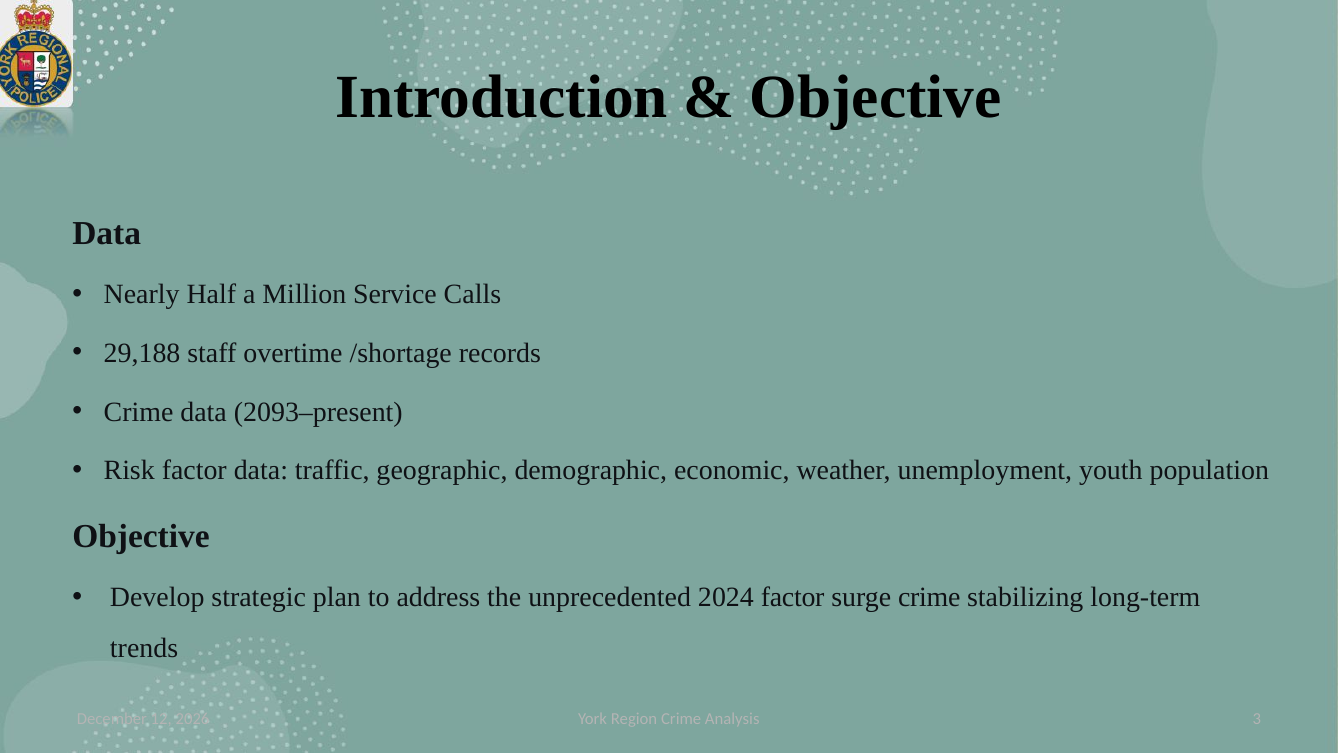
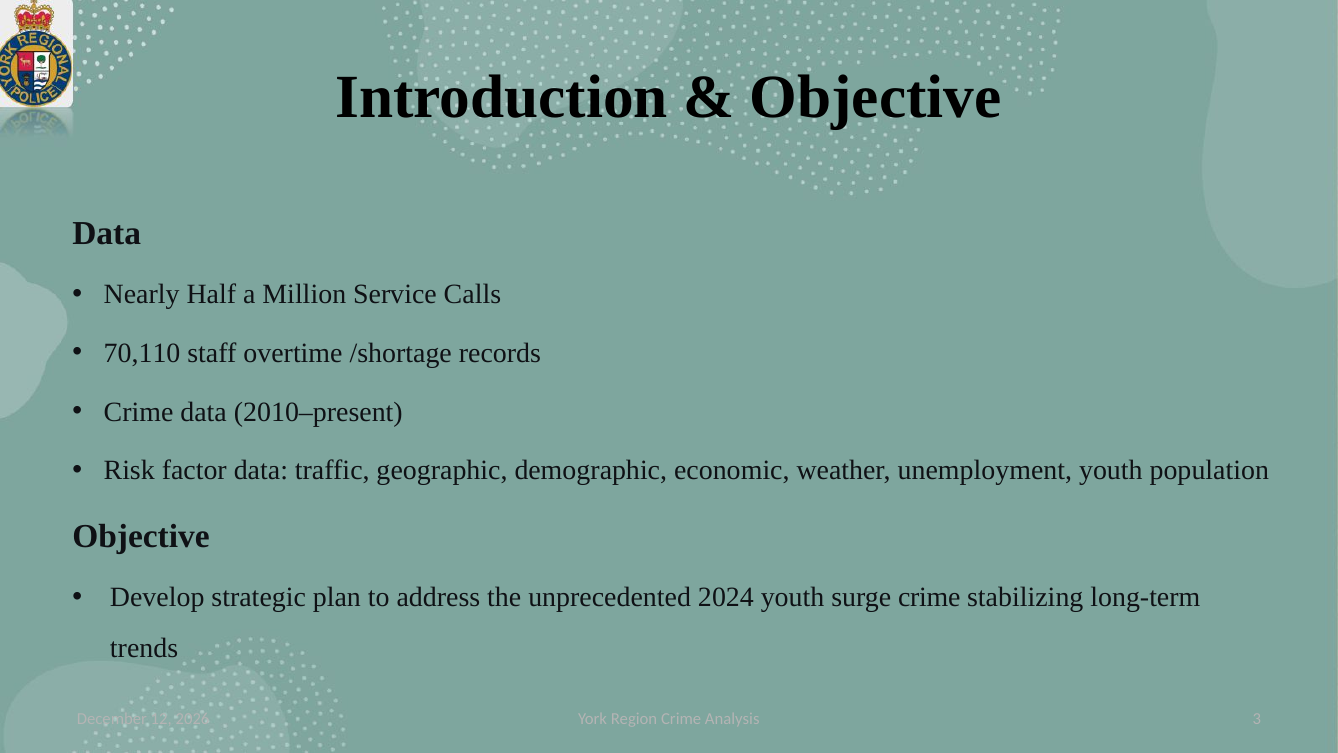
29,188: 29,188 -> 70,110
2093–present: 2093–present -> 2010–present
2024 factor: factor -> youth
